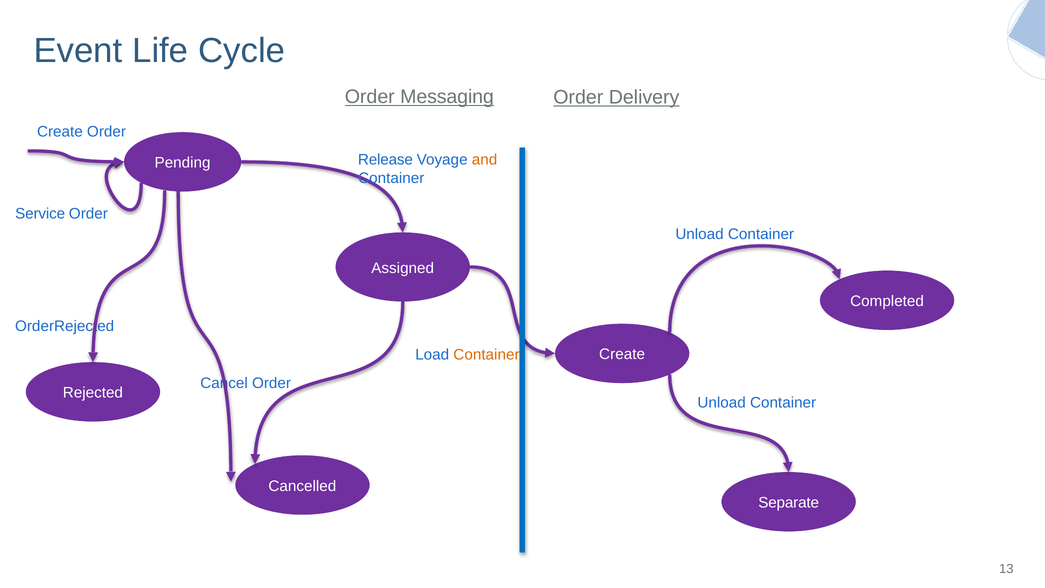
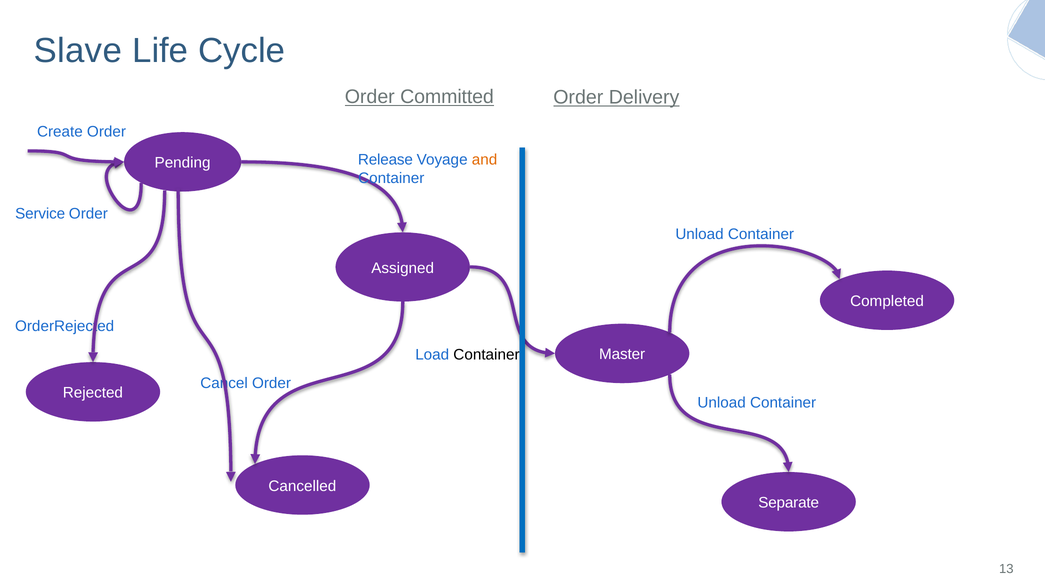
Event: Event -> Slave
Messaging: Messaging -> Committed
Create at (622, 354): Create -> Master
Container at (486, 355) colour: orange -> black
